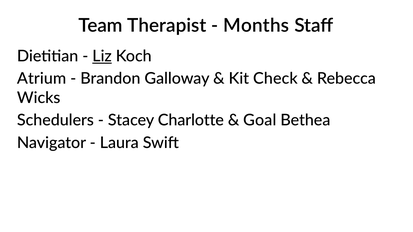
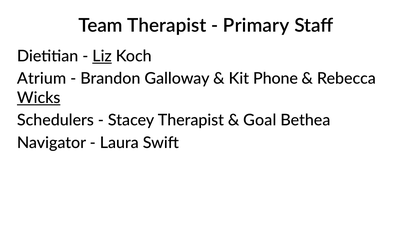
Months: Months -> Primary
Check: Check -> Phone
Wicks underline: none -> present
Stacey Charlotte: Charlotte -> Therapist
